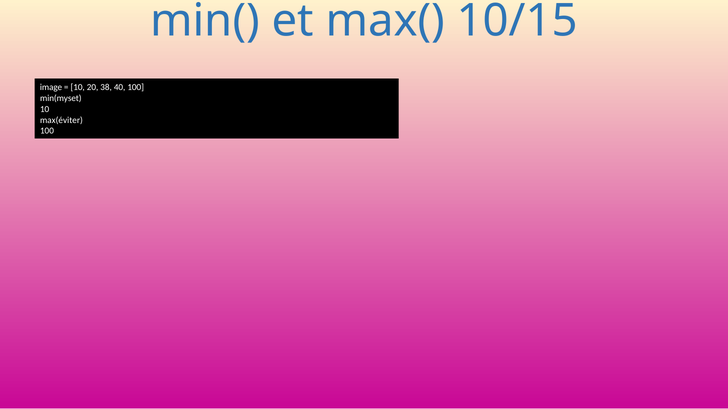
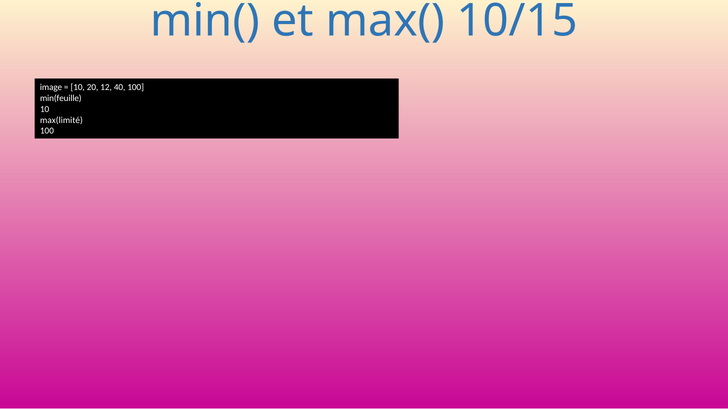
38: 38 -> 12
min(myset: min(myset -> min(feuille
max(éviter: max(éviter -> max(limité
